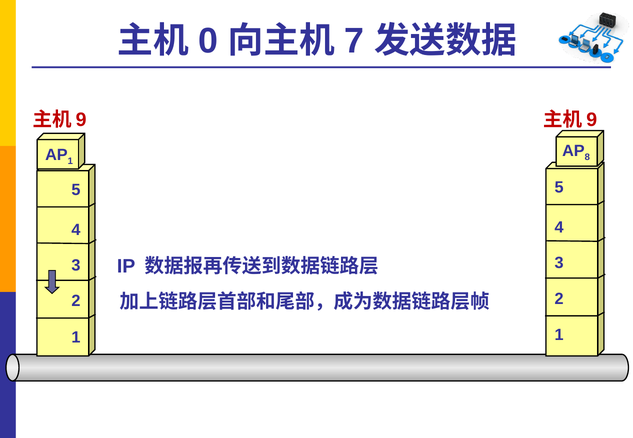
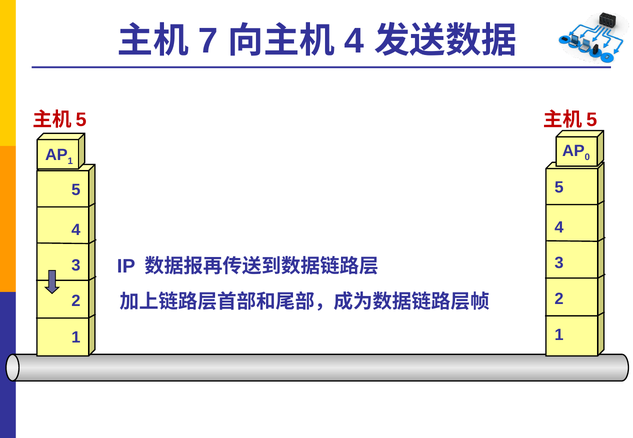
0: 0 -> 7
7 at (354, 41): 7 -> 4
9 at (81, 120): 9 -> 5
9 at (592, 120): 9 -> 5
8: 8 -> 0
